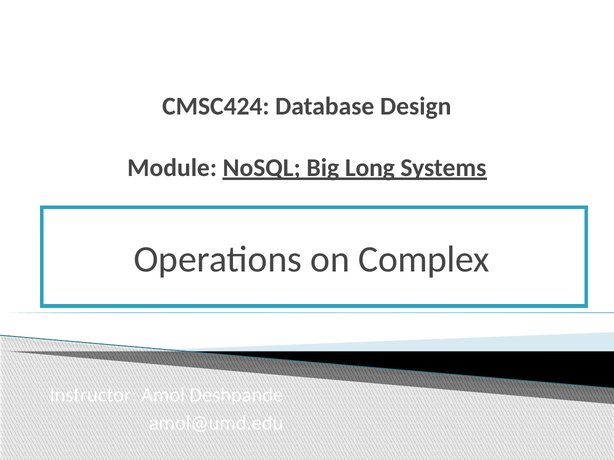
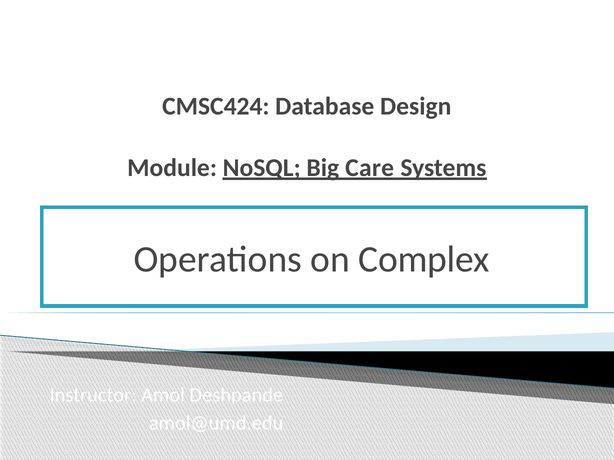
Long: Long -> Care
